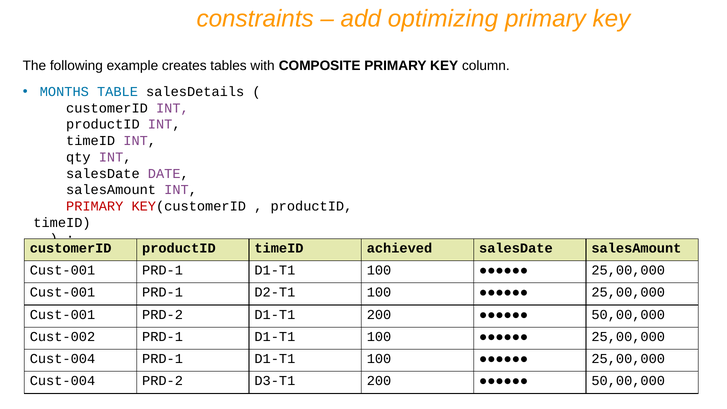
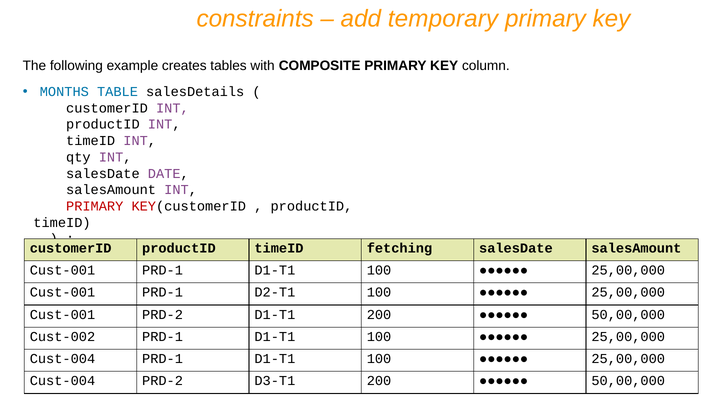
optimizing: optimizing -> temporary
achieved: achieved -> fetching
